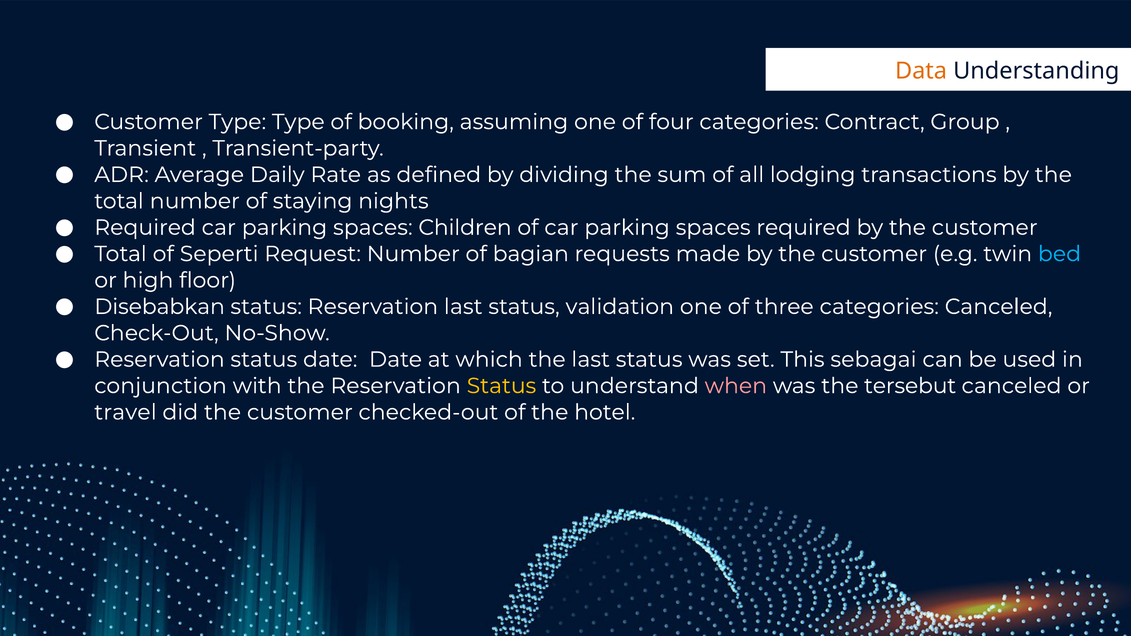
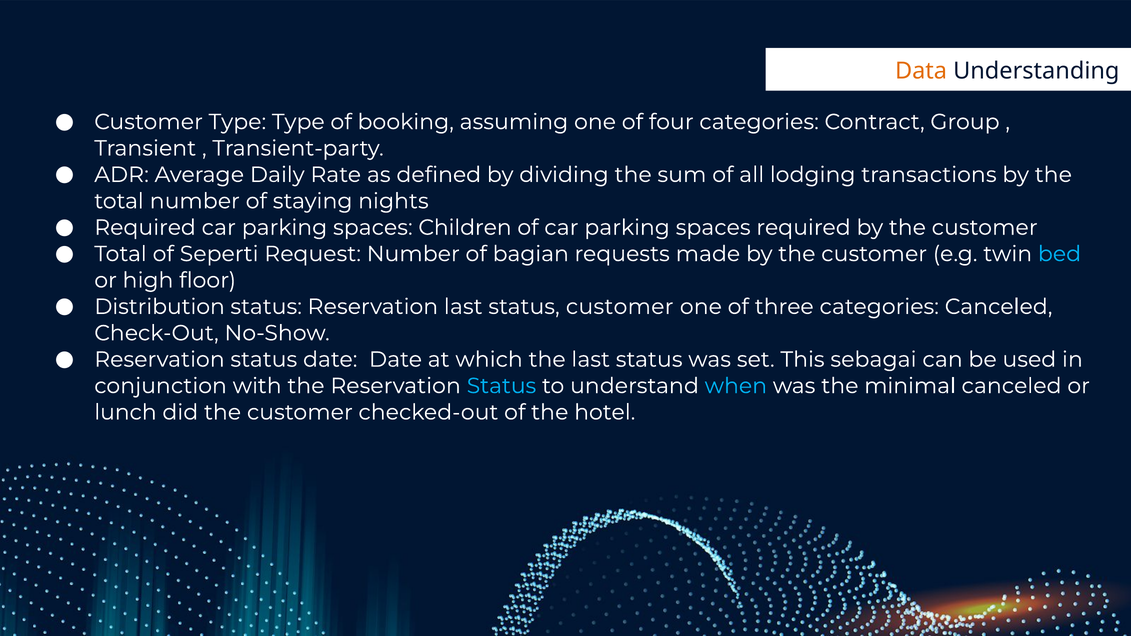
Disebabkan: Disebabkan -> Distribution
status validation: validation -> customer
Status at (501, 386) colour: yellow -> light blue
when colour: pink -> light blue
tersebut: tersebut -> minimal
travel: travel -> lunch
